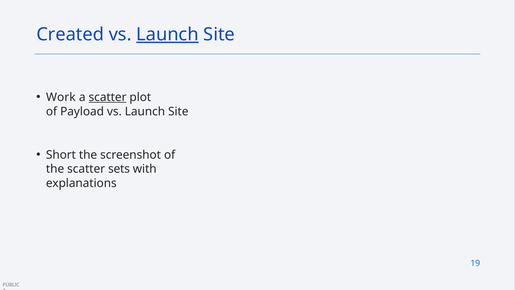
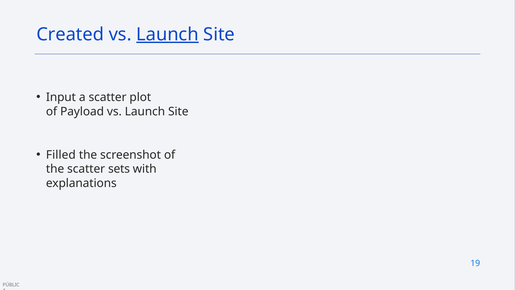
Work: Work -> Input
scatter at (108, 97) underline: present -> none
Short: Short -> Filled
